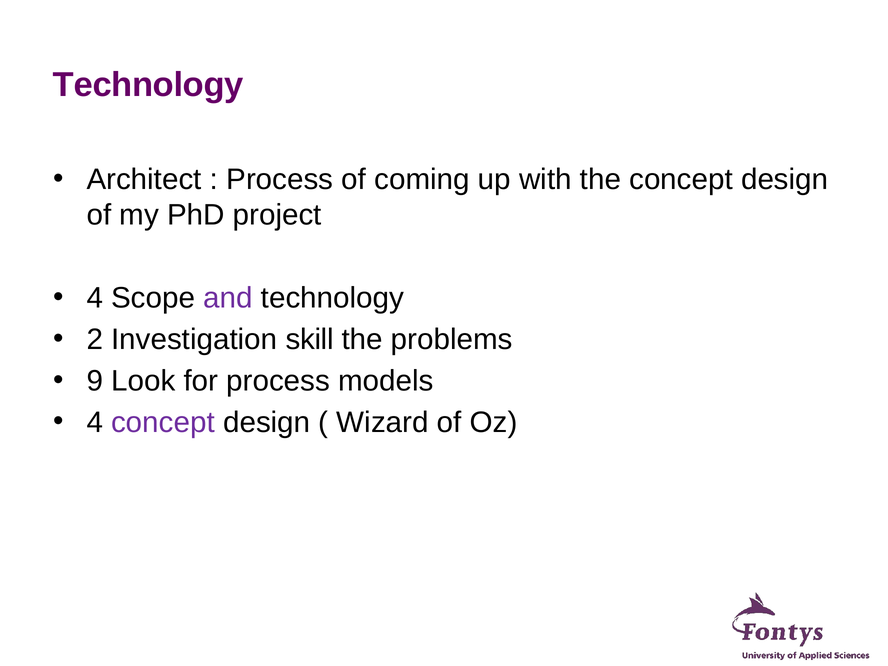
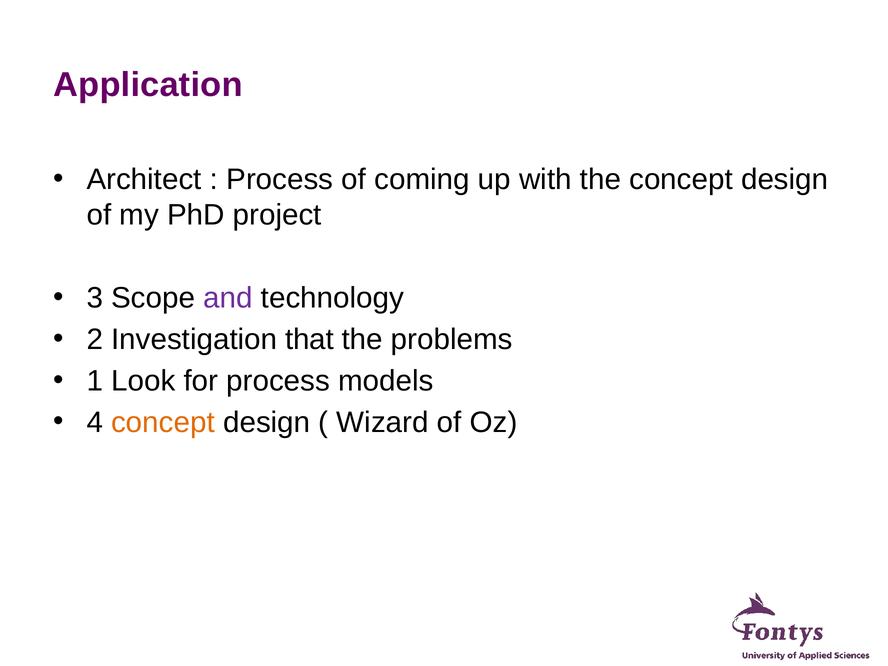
Technology at (148, 85): Technology -> Application
4 at (95, 298): 4 -> 3
skill: skill -> that
9: 9 -> 1
concept at (163, 422) colour: purple -> orange
